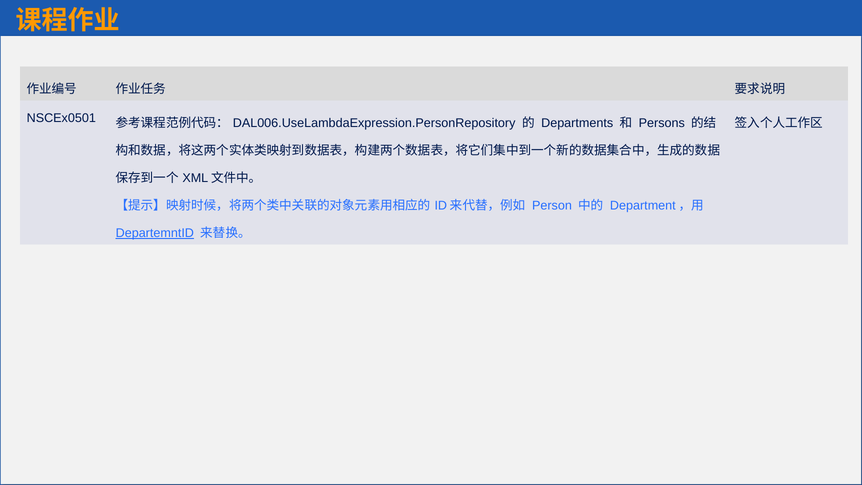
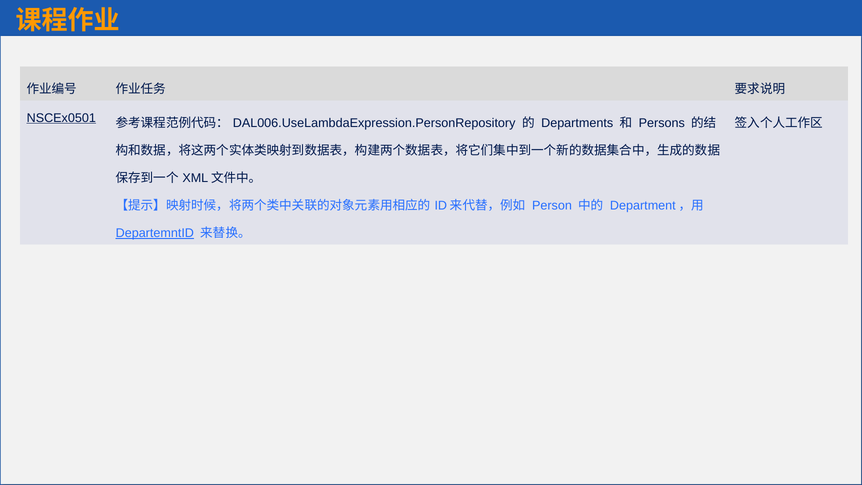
NSCEx0501 underline: none -> present
